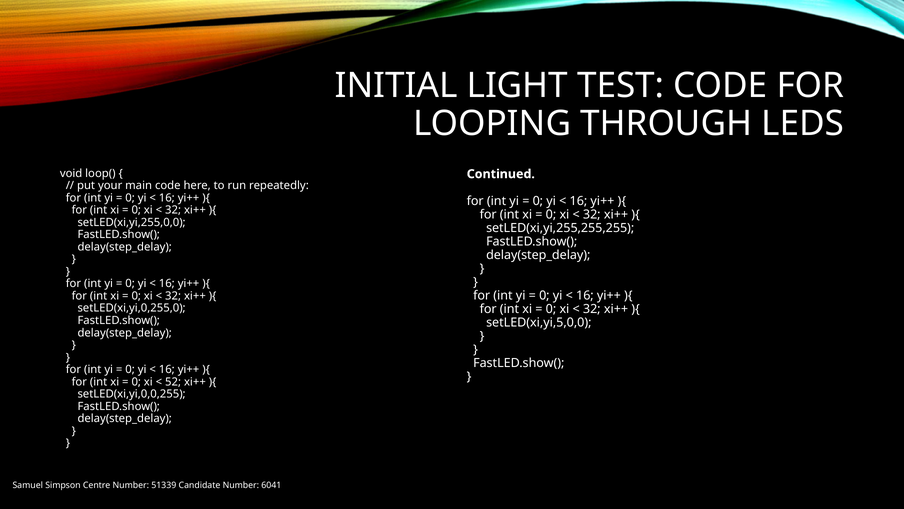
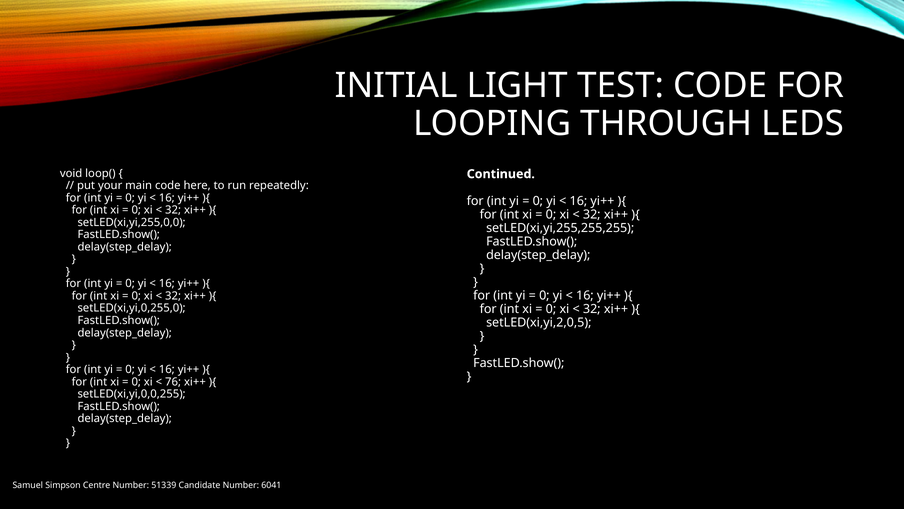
setLED(xi,yi,5,0,0: setLED(xi,yi,5,0,0 -> setLED(xi,yi,2,0,5
52: 52 -> 76
